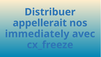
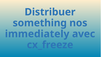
appellerait: appellerait -> something
